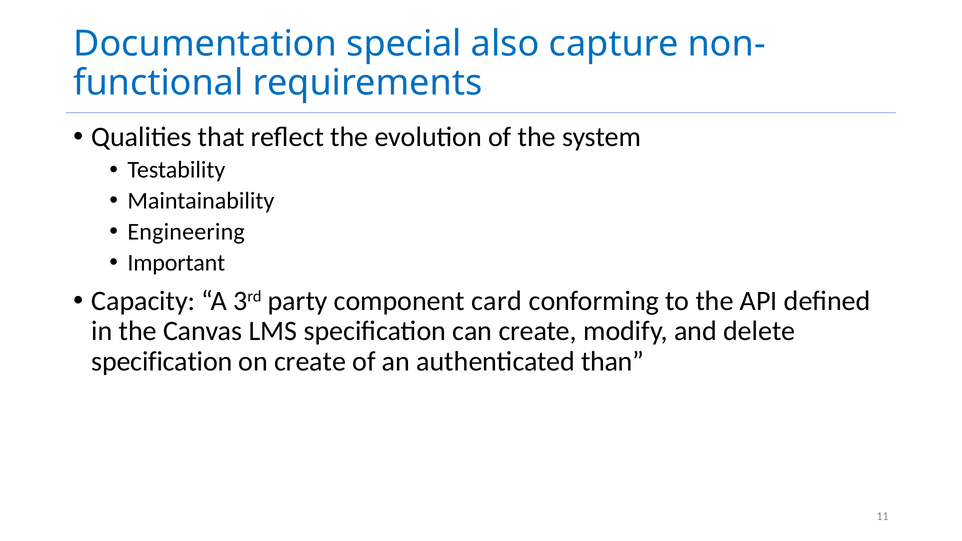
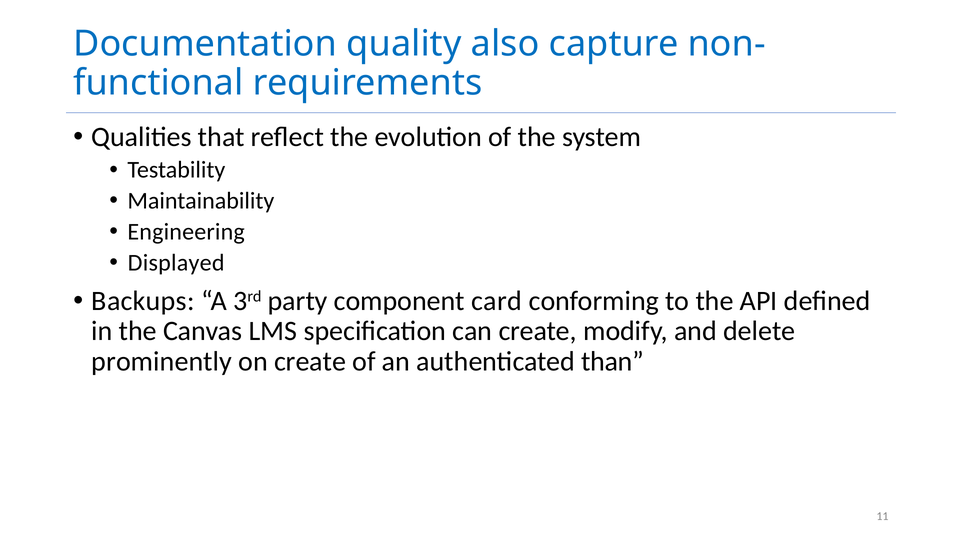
special: special -> quality
Important: Important -> Displayed
Capacity: Capacity -> Backups
specification at (162, 362): specification -> prominently
